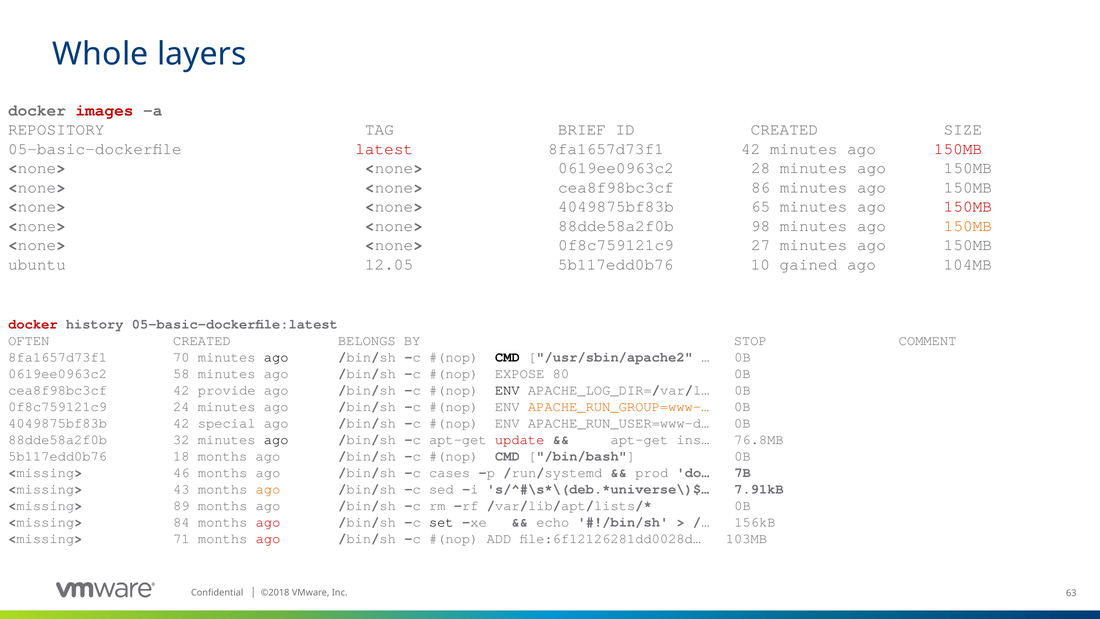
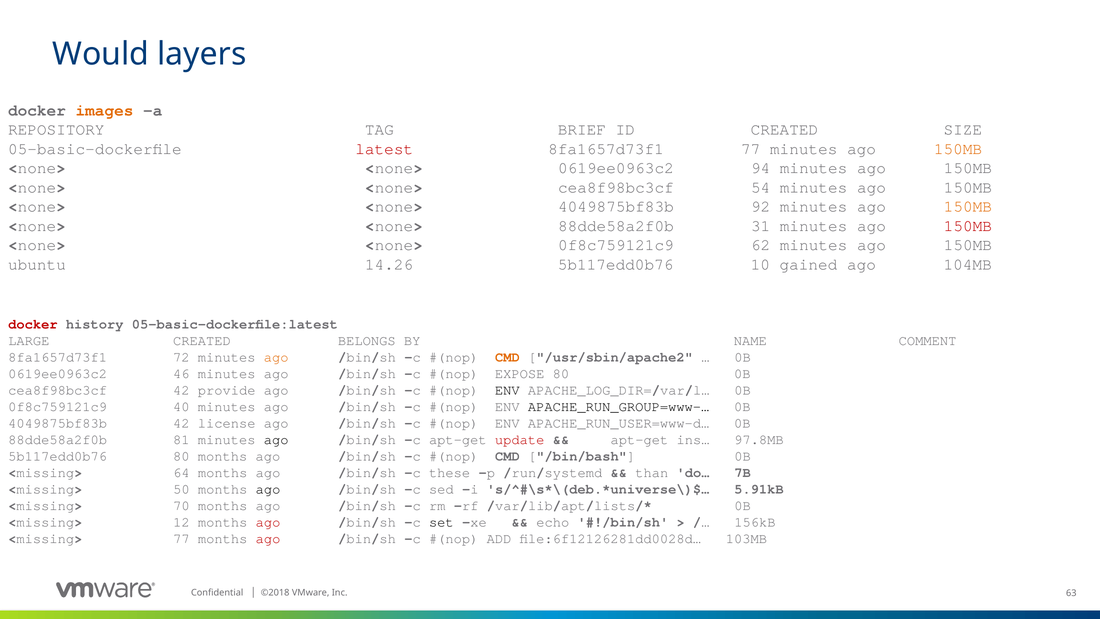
Whole: Whole -> Would
images colour: red -> orange
8fa1657d73f1 42: 42 -> 77
150MB at (958, 149) colour: red -> orange
28: 28 -> 94
86: 86 -> 54
65: 65 -> 92
150MB at (968, 207) colour: red -> orange
98: 98 -> 31
150MB at (968, 226) colour: orange -> red
27: 27 -> 62
12.05: 12.05 -> 14.26
OFTEN: OFTEN -> LARGE
STOP: STOP -> NAME
70: 70 -> 72
ago at (276, 357) colour: black -> orange
CMD at (507, 357) colour: black -> orange
58: 58 -> 46
24: 24 -> 40
APACHE_RUN_GROUP=www-… colour: orange -> black
special: special -> license
32: 32 -> 81
76.8MB: 76.8MB -> 97.8MB
5b117edd0b76 18: 18 -> 80
46: 46 -> 64
cases: cases -> these
prod: prod -> than
43: 43 -> 50
ago at (268, 489) colour: orange -> black
7.91kB: 7.91kB -> 5.91kB
89: 89 -> 70
84: 84 -> 12
<missing> 71: 71 -> 77
